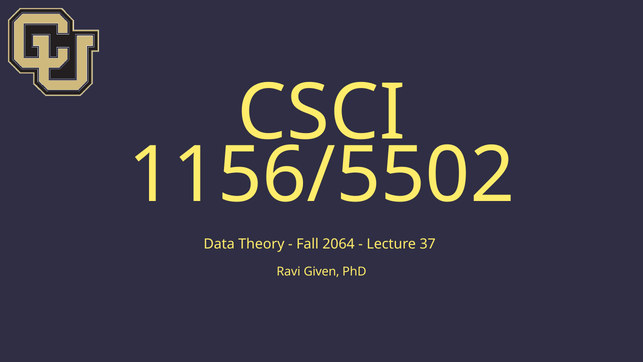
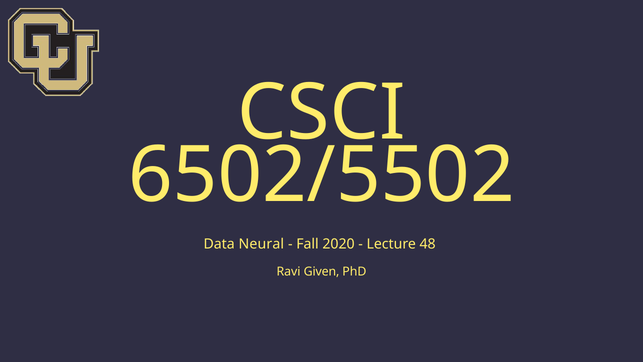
1156/5502: 1156/5502 -> 6502/5502
Theory: Theory -> Neural
2064: 2064 -> 2020
37: 37 -> 48
